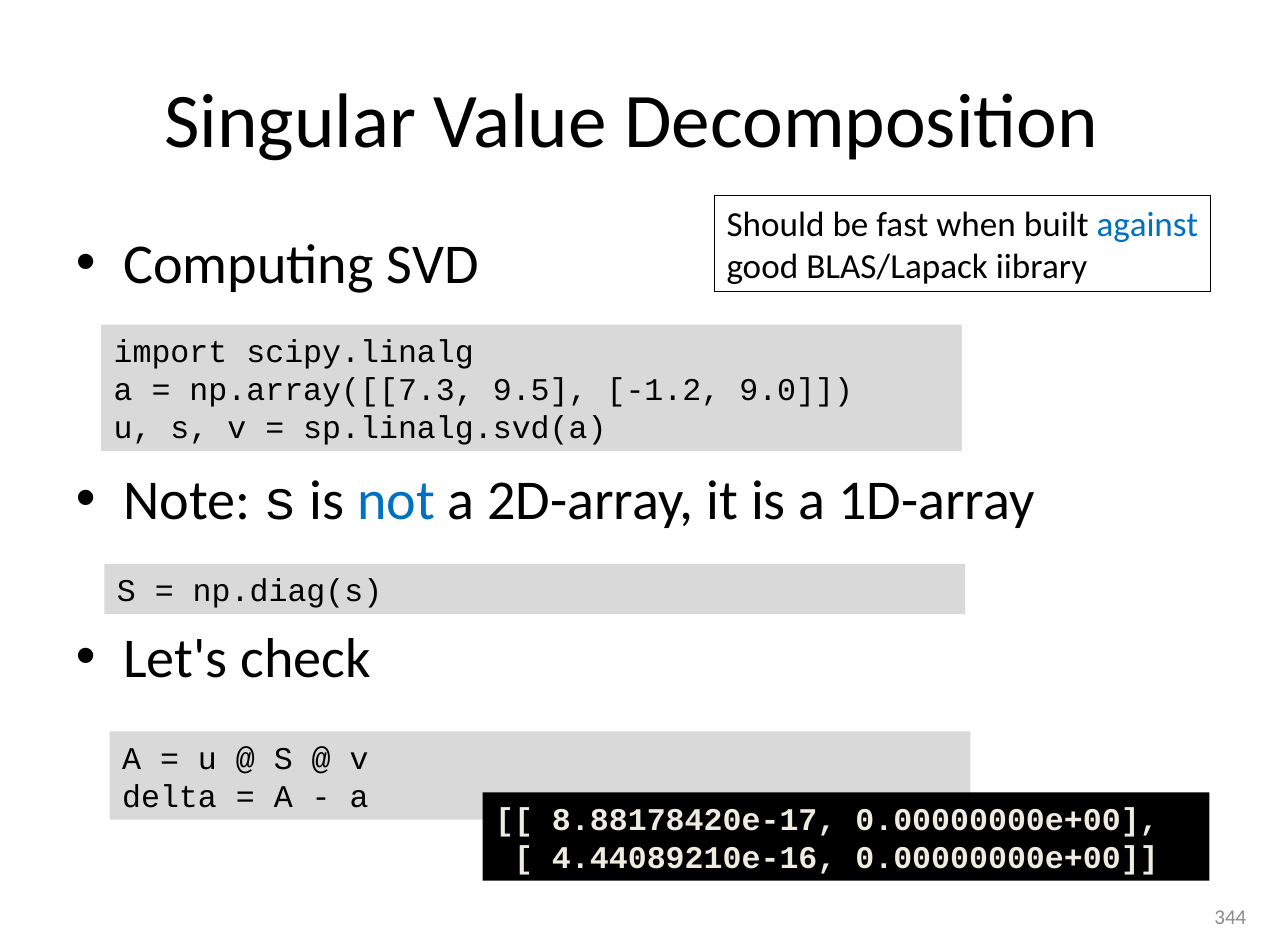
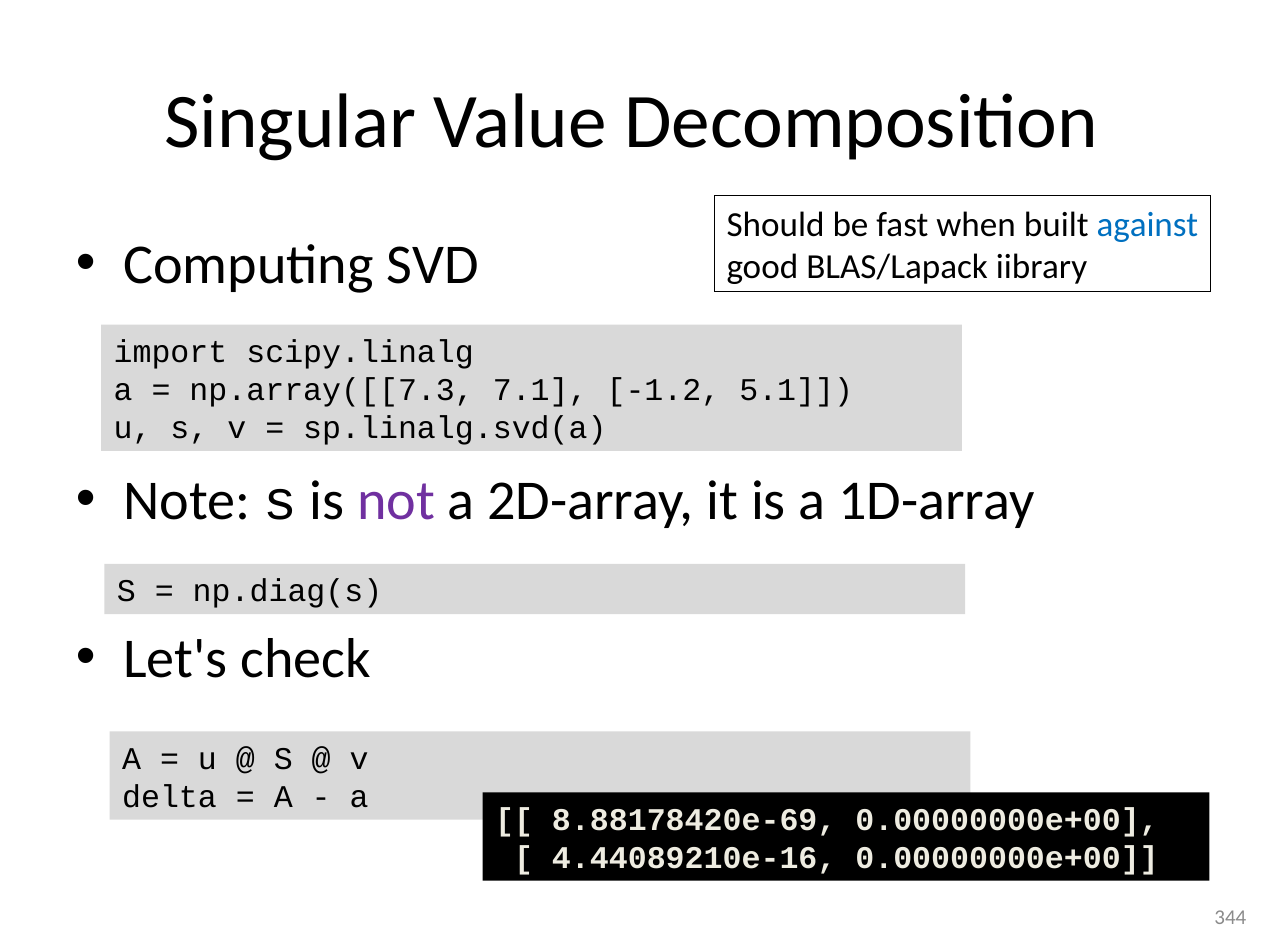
9.5: 9.5 -> 7.1
9.0: 9.0 -> 5.1
not colour: blue -> purple
8.88178420e-17: 8.88178420e-17 -> 8.88178420e-69
